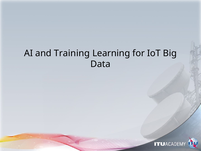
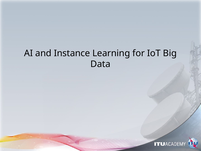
Training: Training -> Instance
